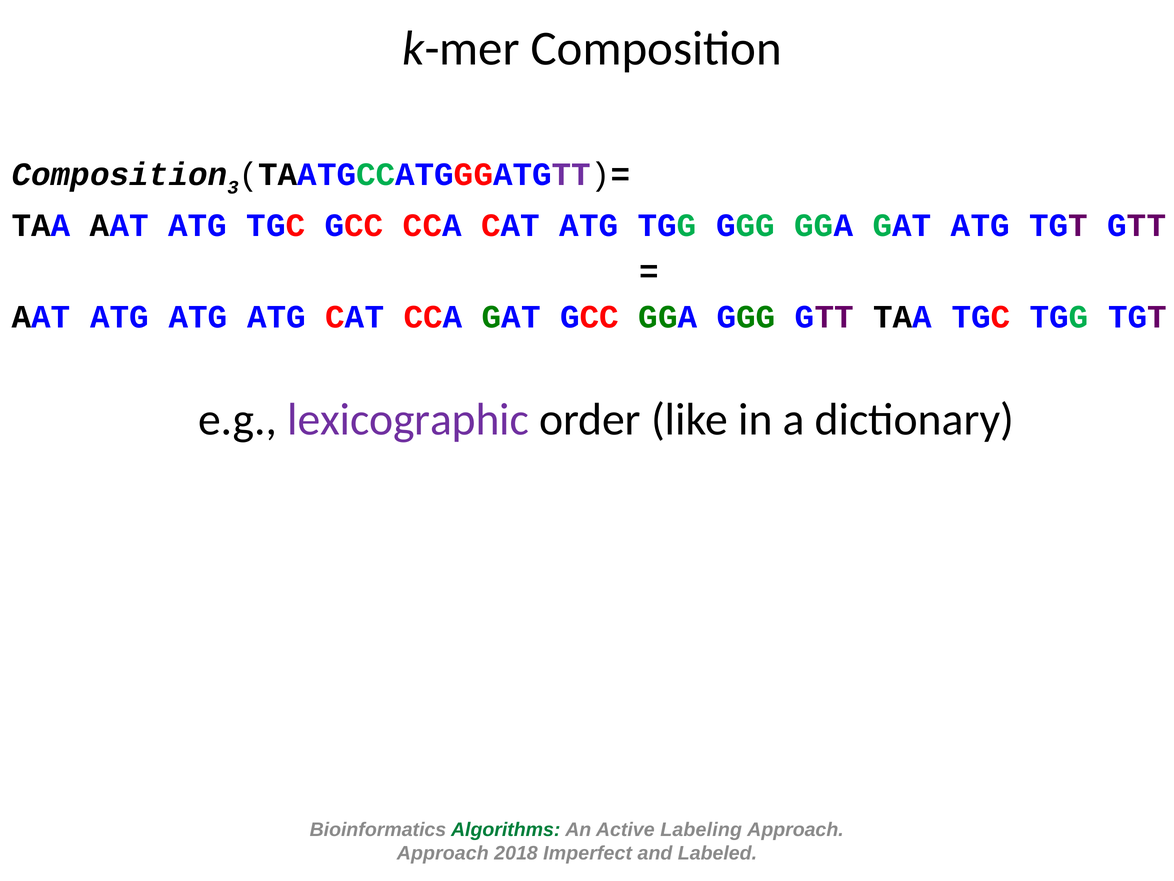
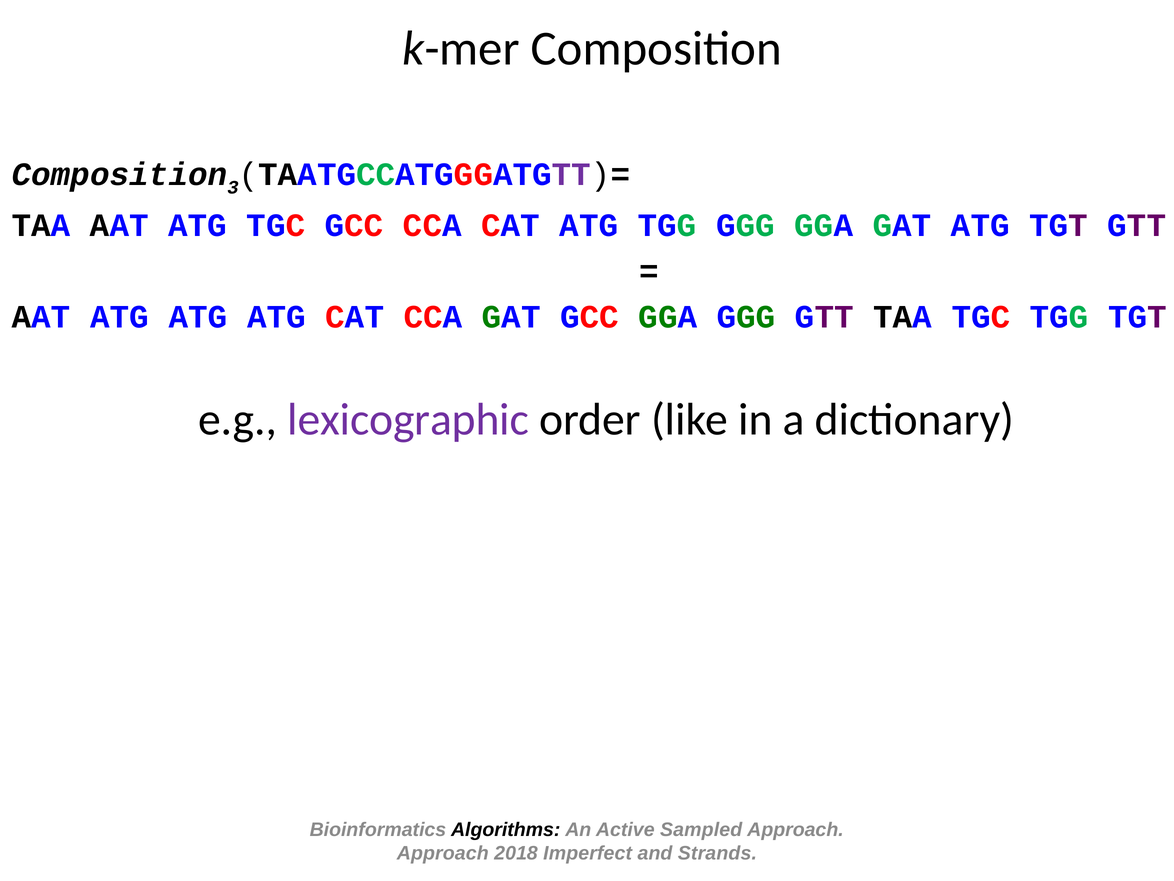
Algorithms colour: green -> black
Labeling: Labeling -> Sampled
Labeled: Labeled -> Strands
